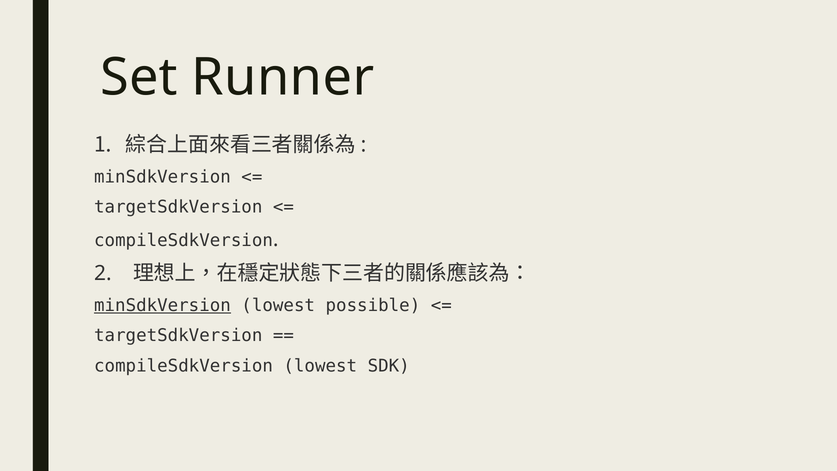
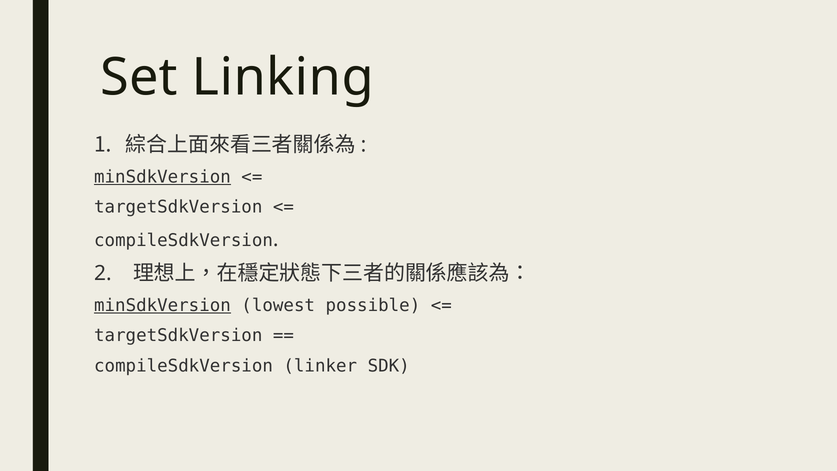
Runner: Runner -> Linking
minSdkVersion at (162, 177) underline: none -> present
compileSdkVersion lowest: lowest -> linker
